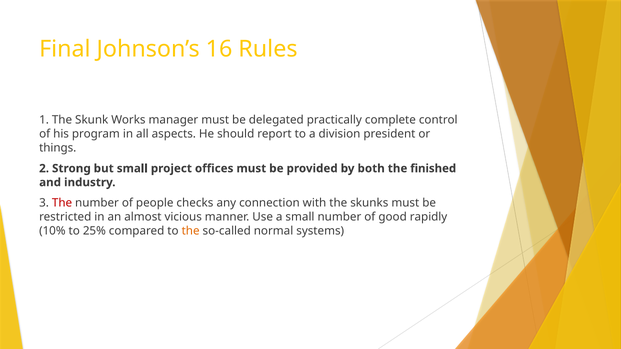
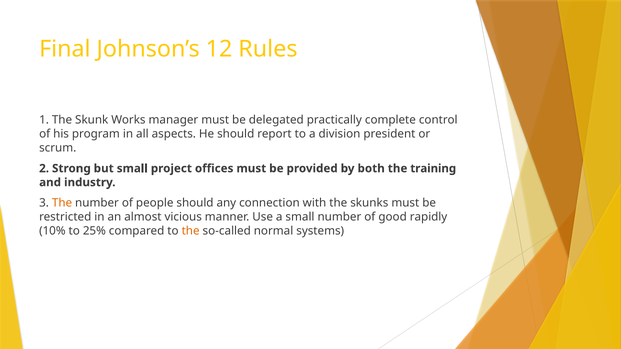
16: 16 -> 12
things: things -> scrum
finished: finished -> training
The at (62, 203) colour: red -> orange
people checks: checks -> should
